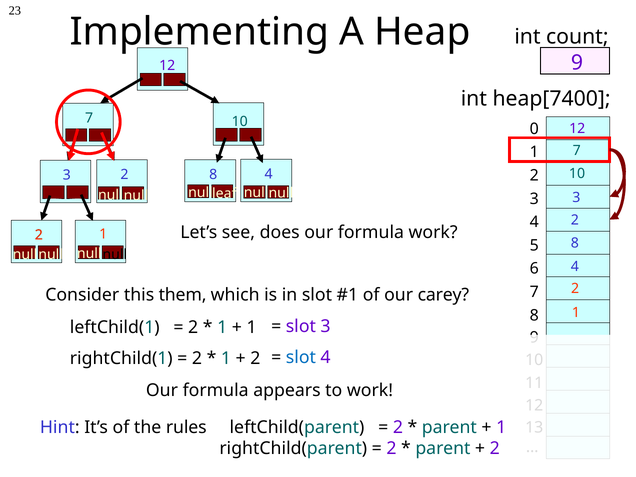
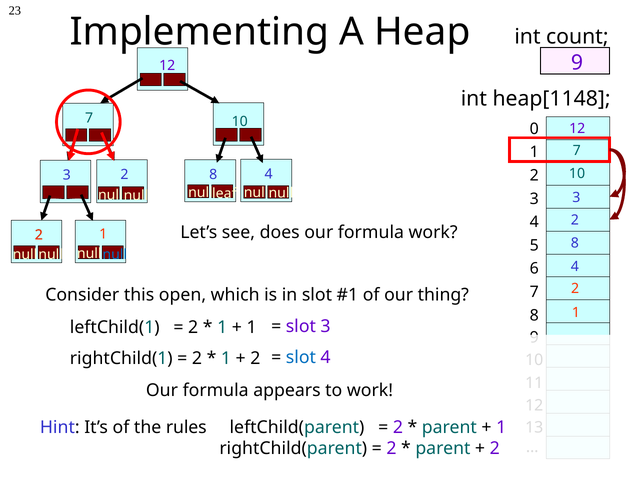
heap[7400: heap[7400 -> heap[1148
null at (115, 255) colour: black -> blue
them: them -> open
carey: carey -> thing
